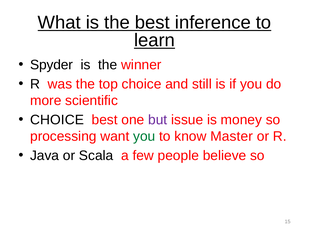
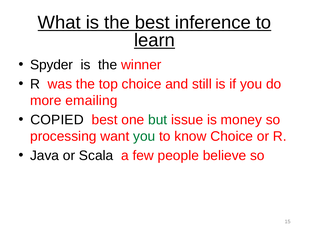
scientific: scientific -> emailing
CHOICE at (57, 120): CHOICE -> COPIED
but colour: purple -> green
know Master: Master -> Choice
